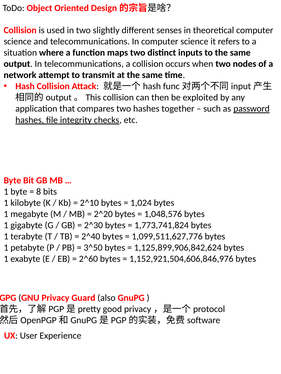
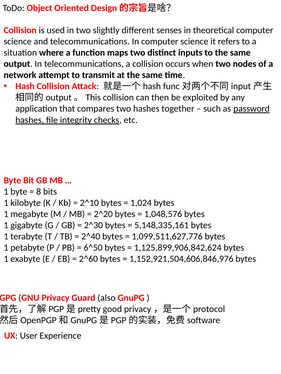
1,773,741,824: 1,773,741,824 -> 5,148,335,161
3^50: 3^50 -> 6^50
